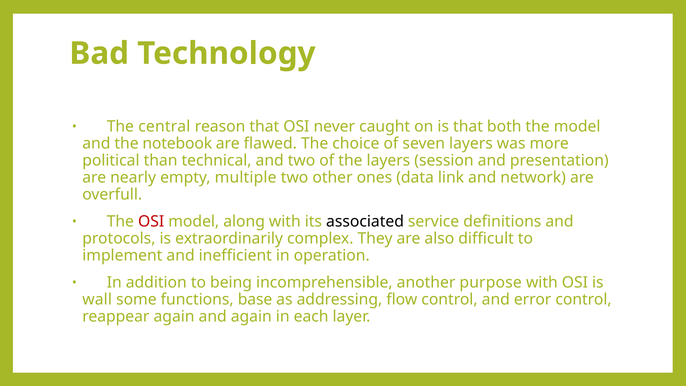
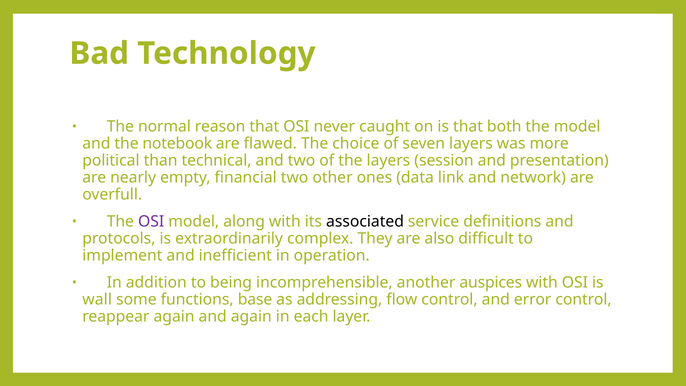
central: central -> normal
multiple: multiple -> financial
OSI at (151, 222) colour: red -> purple
purpose: purpose -> auspices
